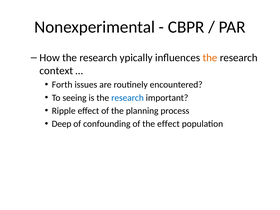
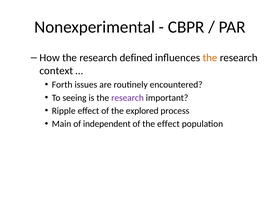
ypically: ypically -> defined
research at (128, 98) colour: blue -> purple
planning: planning -> explored
Deep: Deep -> Main
confounding: confounding -> independent
